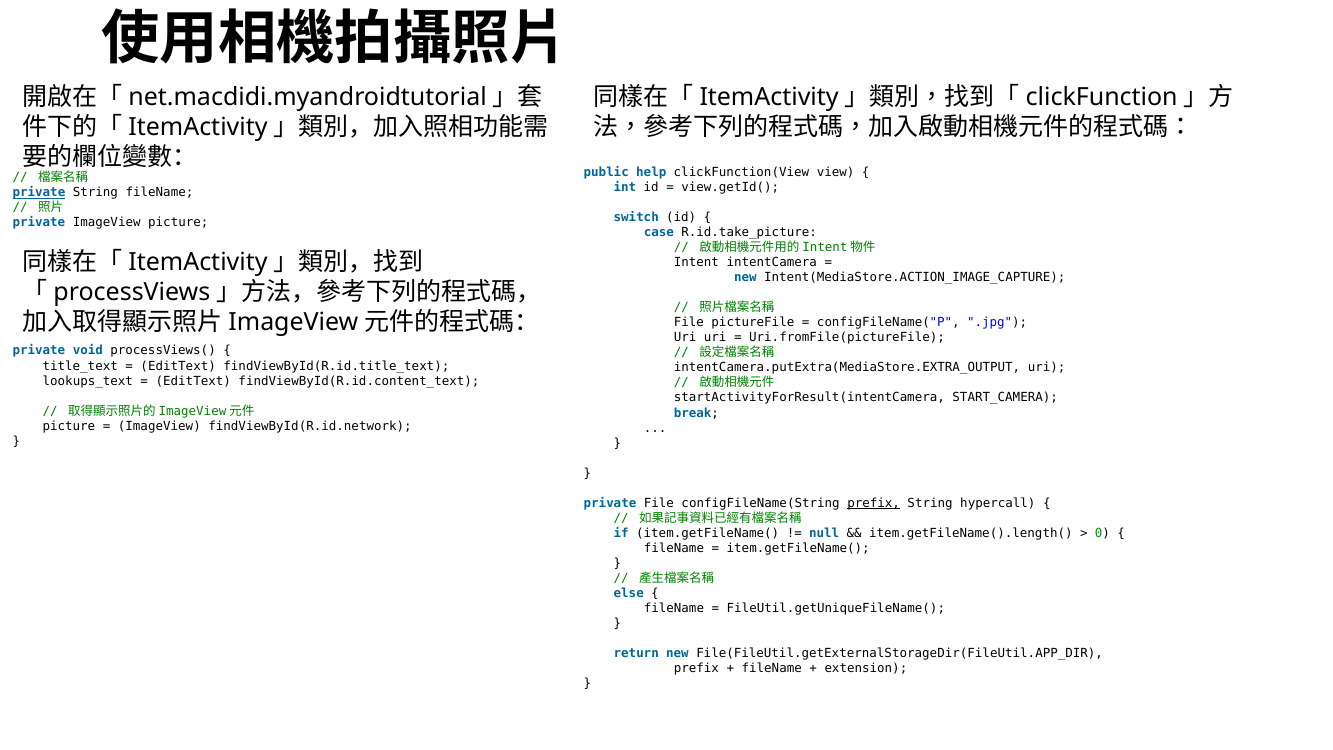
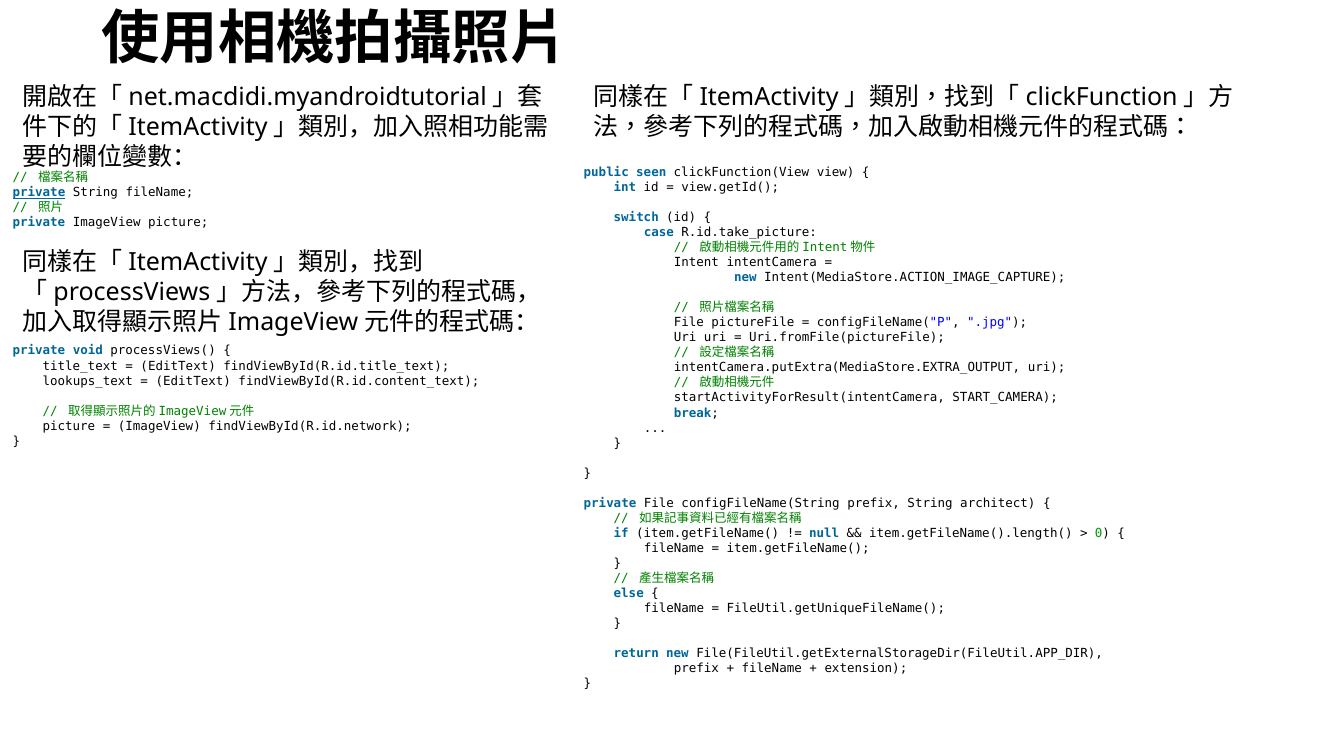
help: help -> seen
prefix at (874, 503) underline: present -> none
hypercall: hypercall -> architect
